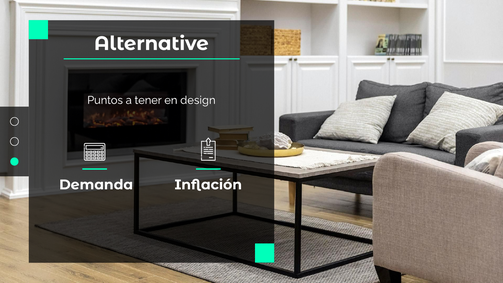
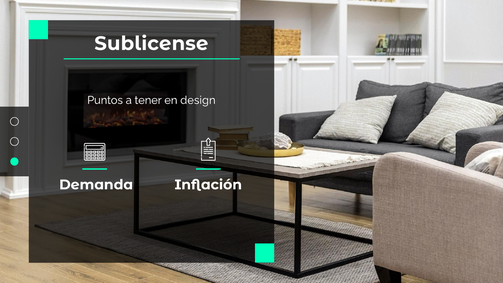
Alternative: Alternative -> Sublicense
